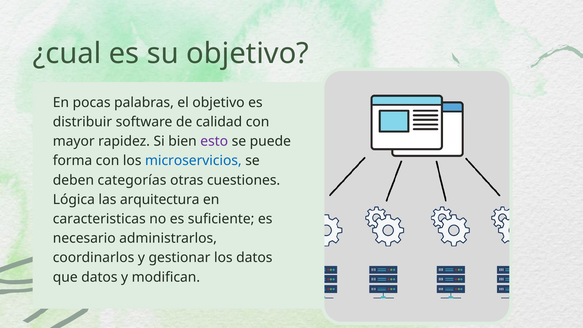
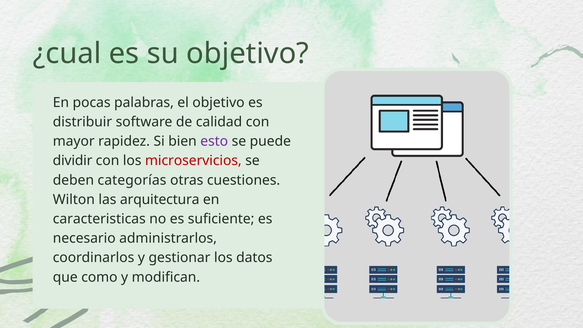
forma: forma -> dividir
microservicios colour: blue -> red
Lógica: Lógica -> Wilton
que datos: datos -> como
